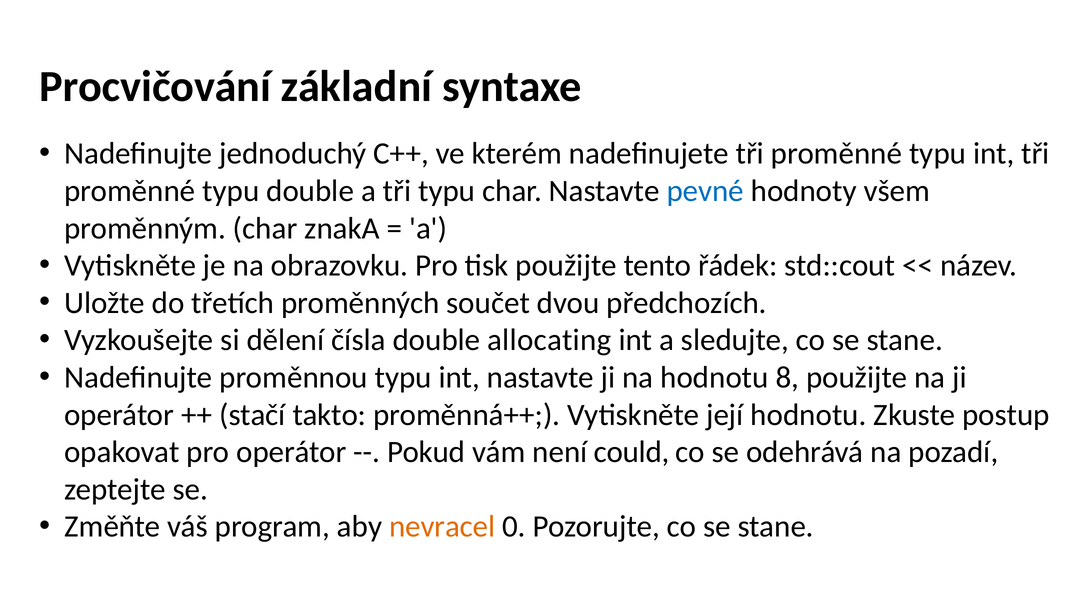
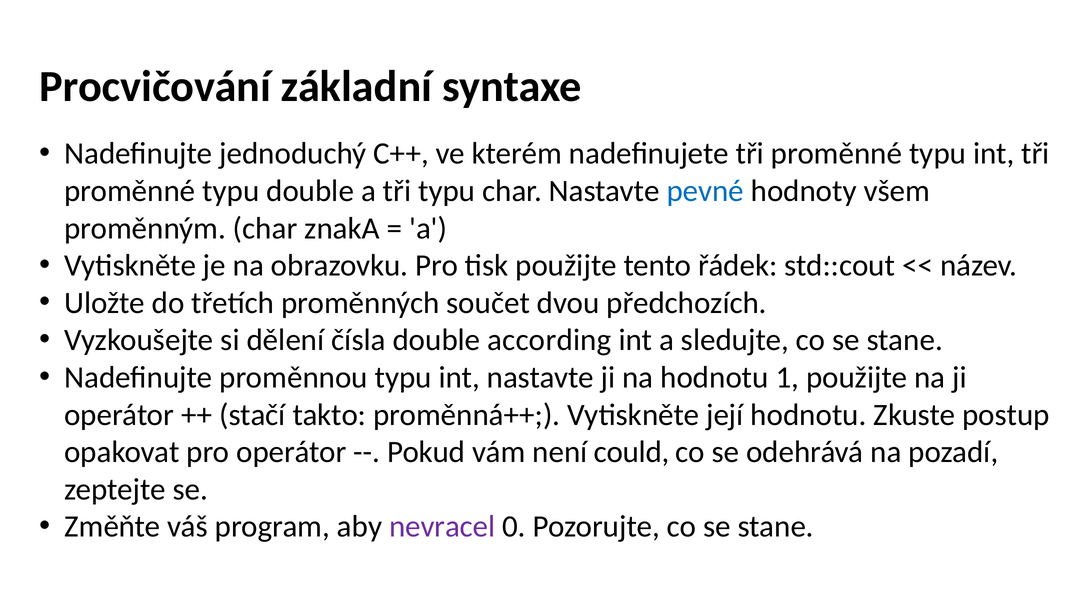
allocating: allocating -> according
8: 8 -> 1
nevracel colour: orange -> purple
